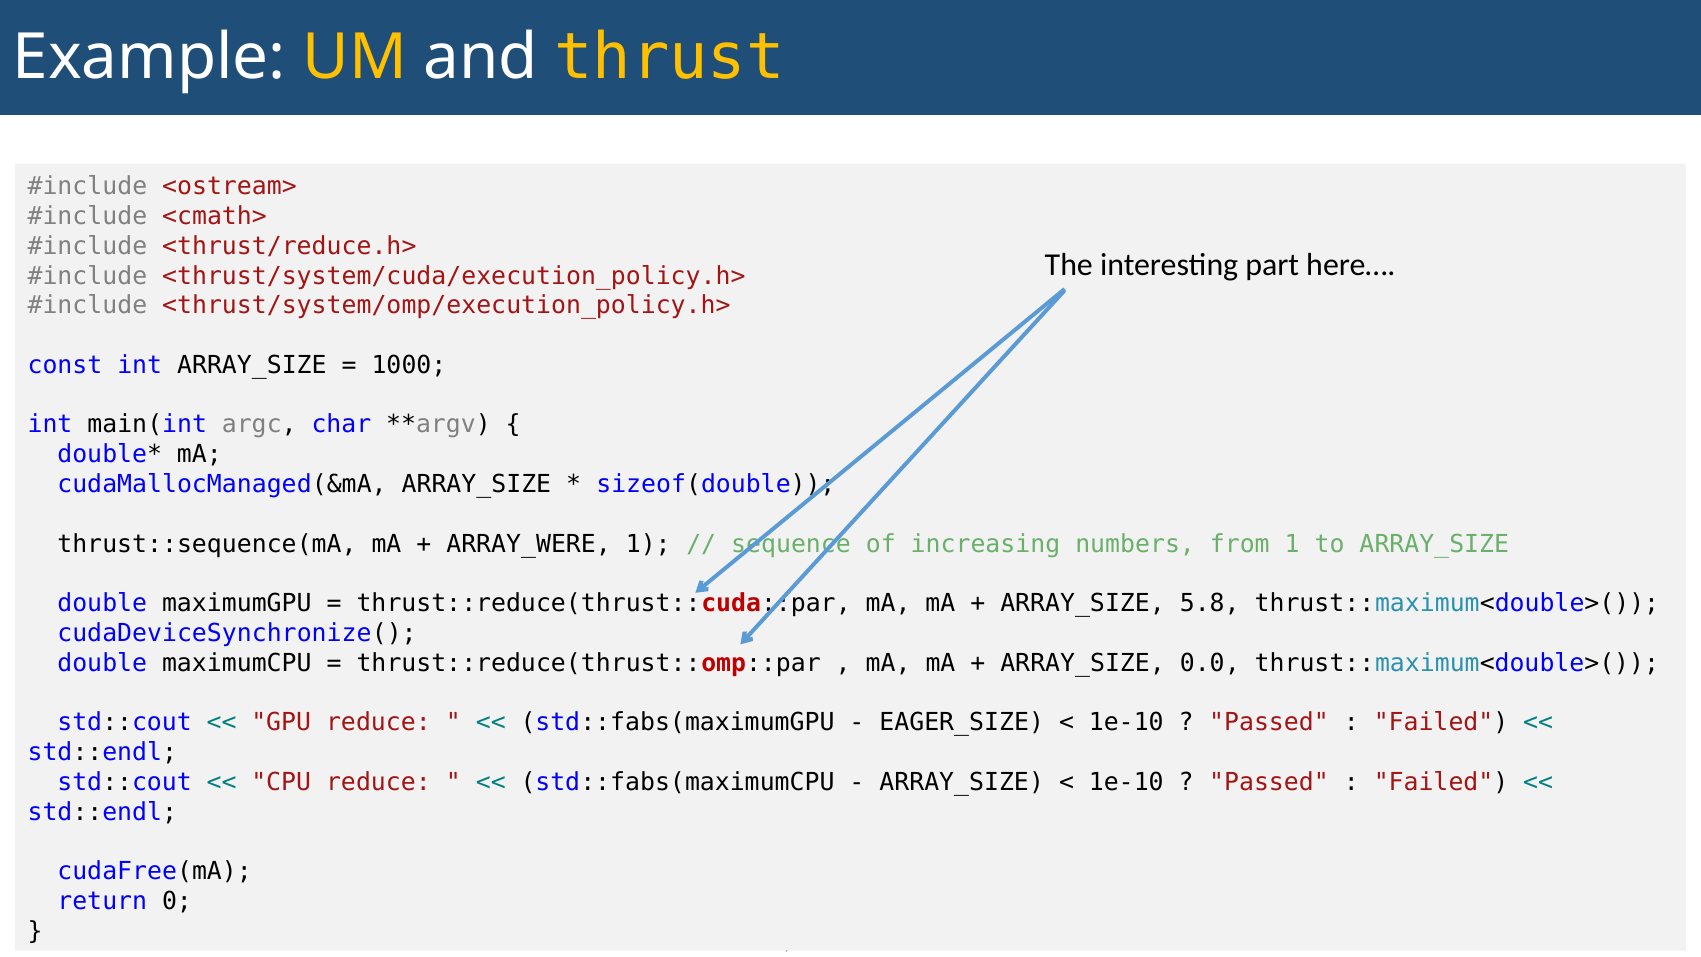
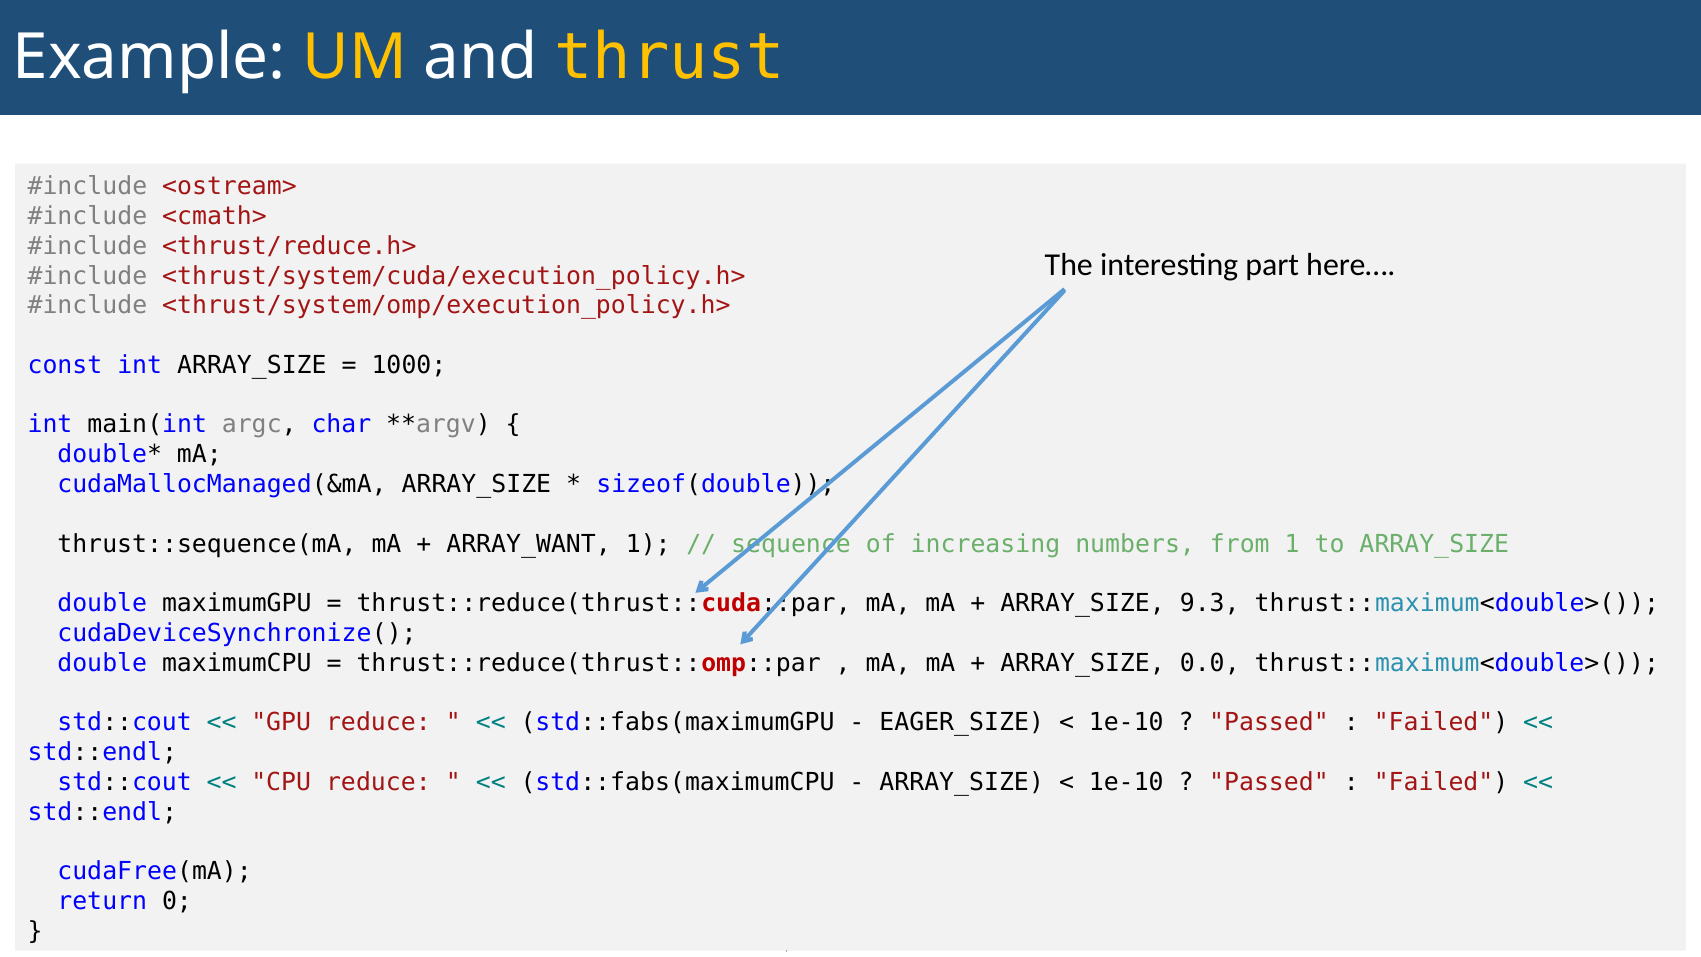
ARRAY_WERE: ARRAY_WERE -> ARRAY_WANT
5.8: 5.8 -> 9.3
